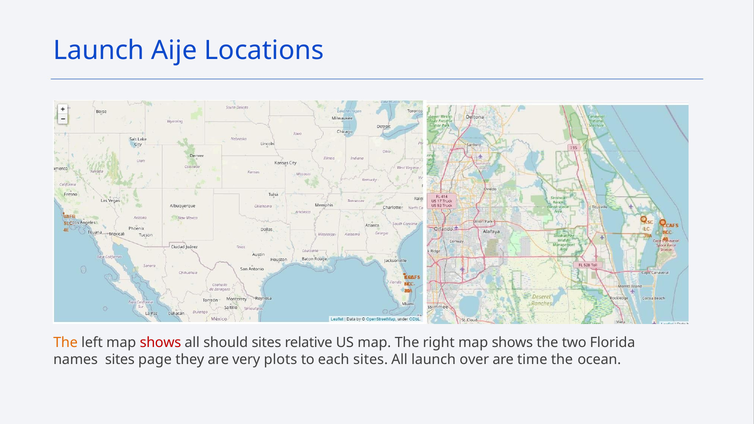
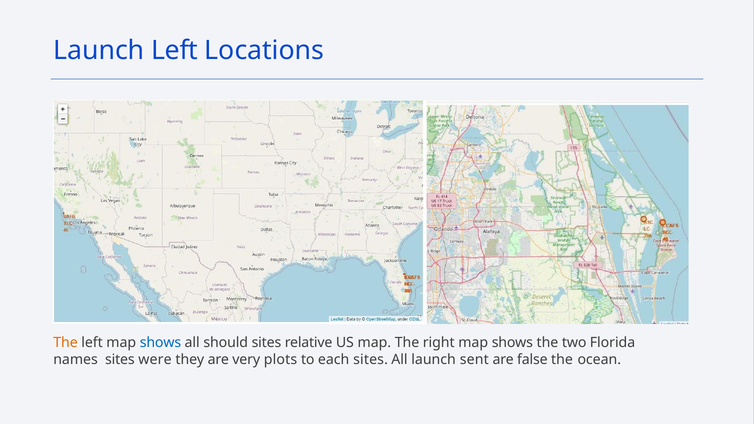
Launch Aije: Aije -> Left
shows at (160, 343) colour: red -> blue
page: page -> were
over: over -> sent
time: time -> false
